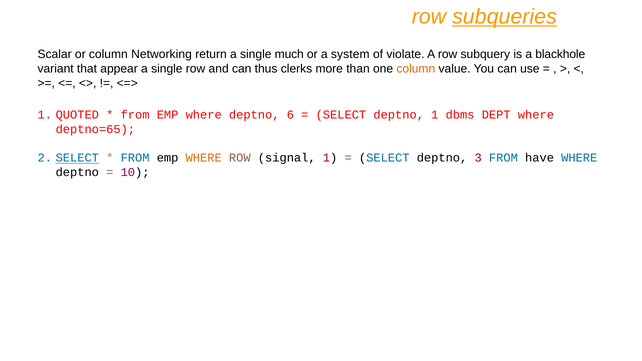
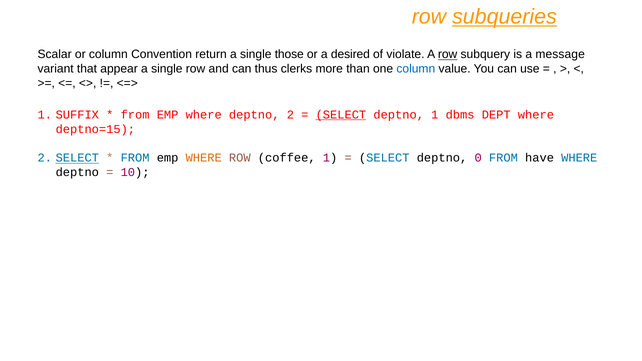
Networking: Networking -> Convention
much: much -> those
system: system -> desired
row at (448, 55) underline: none -> present
blackhole: blackhole -> message
column at (416, 69) colour: orange -> blue
QUOTED: QUOTED -> SUFFIX
deptno 6: 6 -> 2
SELECT at (341, 115) underline: none -> present
deptno=65: deptno=65 -> deptno=15
signal: signal -> coffee
3: 3 -> 0
